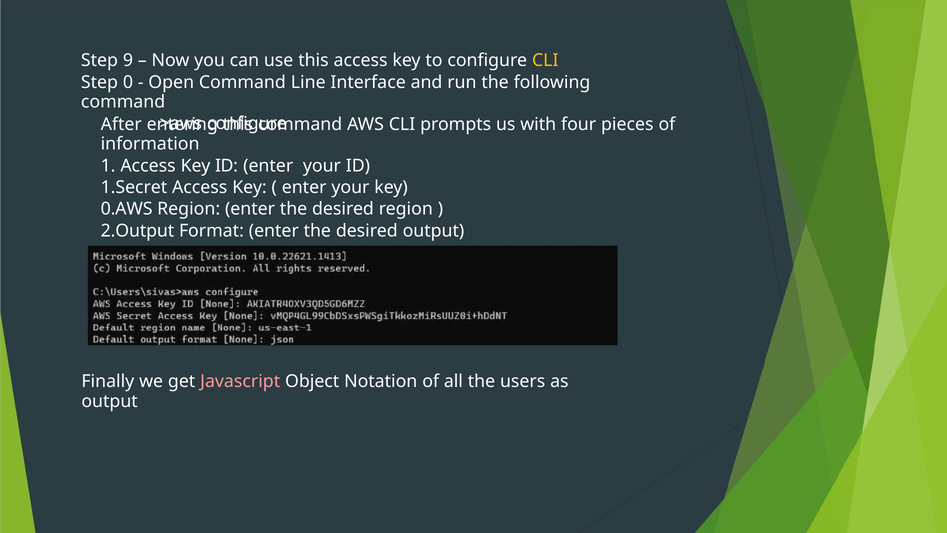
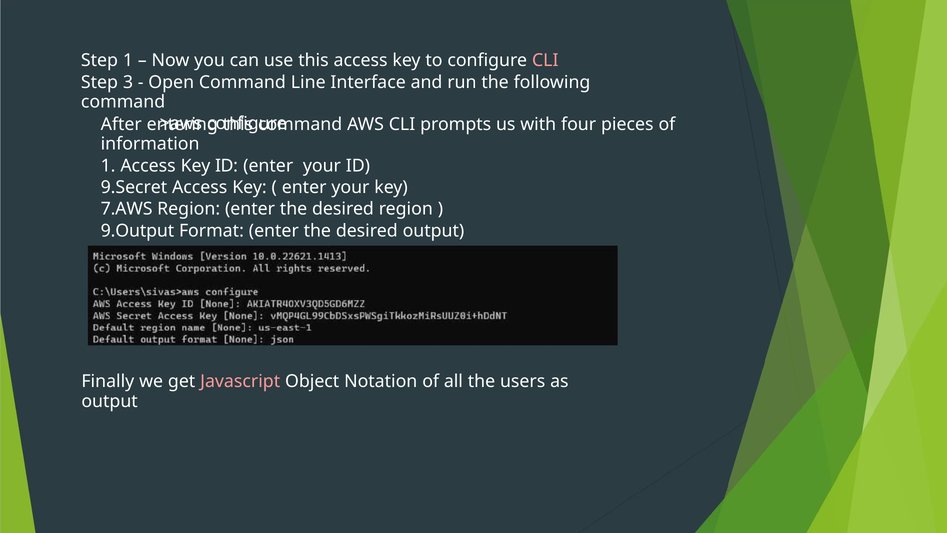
Step 9: 9 -> 1
CLI at (545, 60) colour: yellow -> pink
0: 0 -> 3
1.Secret: 1.Secret -> 9.Secret
0.AWS: 0.AWS -> 7.AWS
2.Output: 2.Output -> 9.Output
